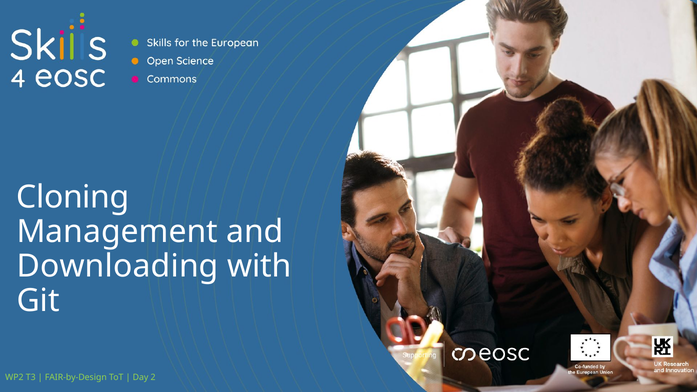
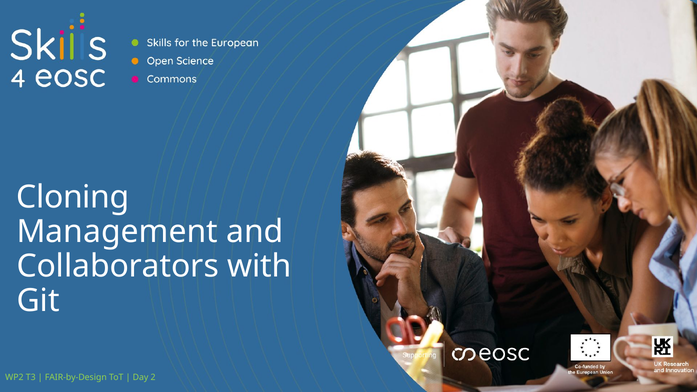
Downloading: Downloading -> Collaborators
